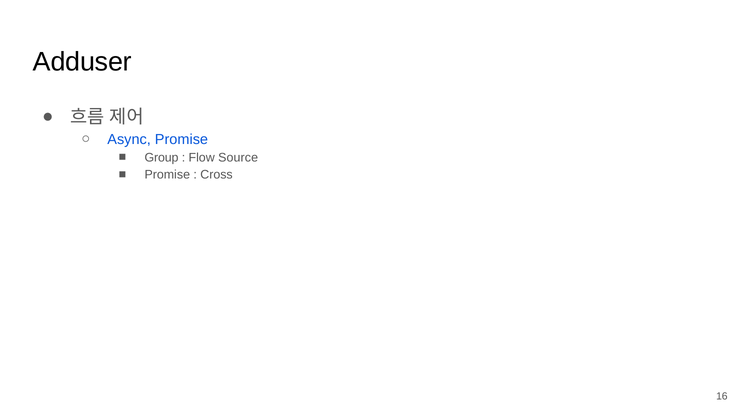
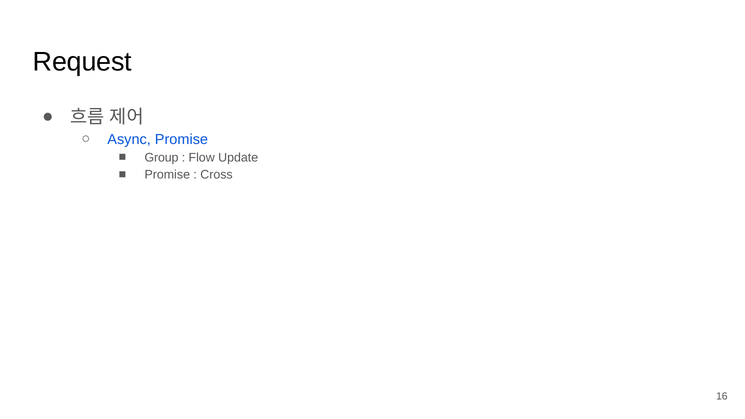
Adduser: Adduser -> Request
Source: Source -> Update
